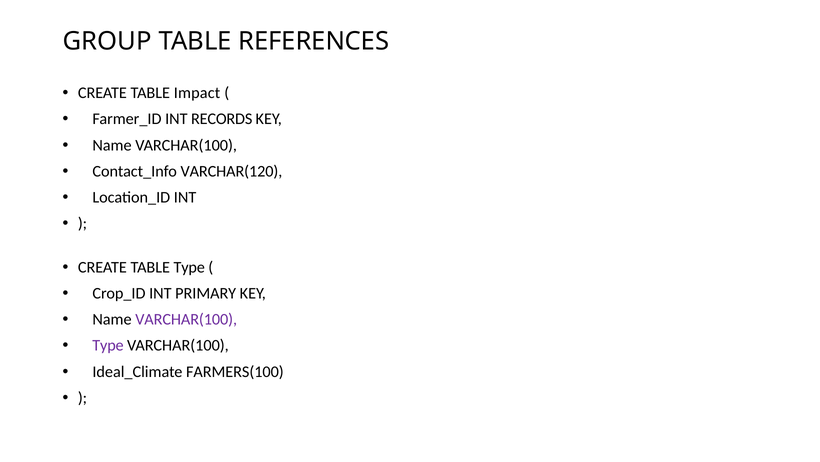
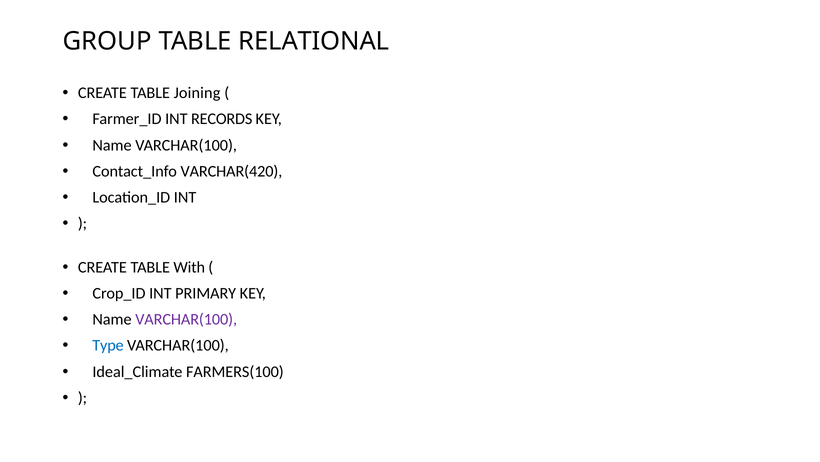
REFERENCES: REFERENCES -> RELATIONAL
Impact: Impact -> Joining
VARCHAR(120: VARCHAR(120 -> VARCHAR(420
TABLE Type: Type -> With
Type at (108, 345) colour: purple -> blue
